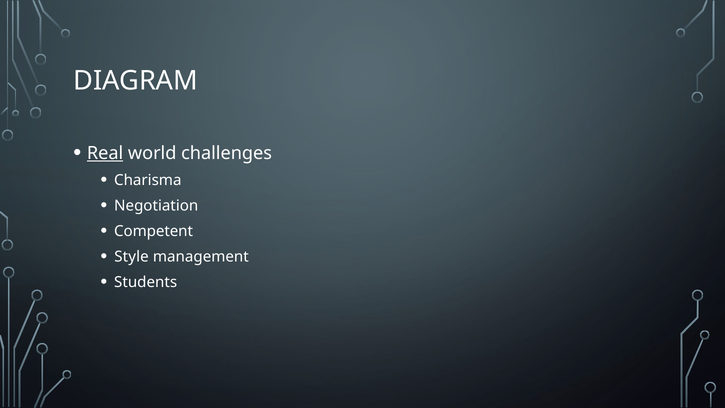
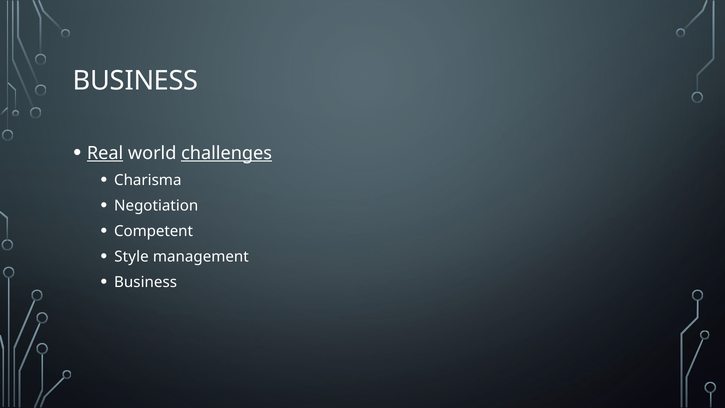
DIAGRAM at (136, 81): DIAGRAM -> BUSINESS
challenges underline: none -> present
Students at (146, 282): Students -> Business
